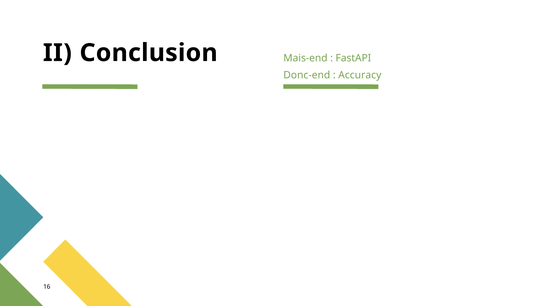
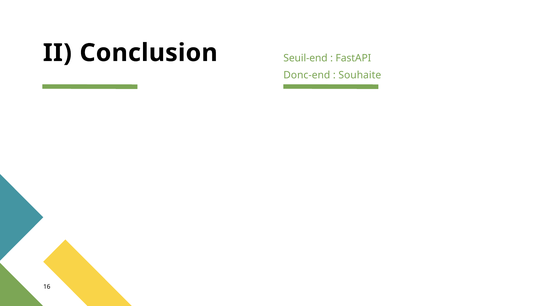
Mais-end: Mais-end -> Seuil-end
Accuracy: Accuracy -> Souhaite
